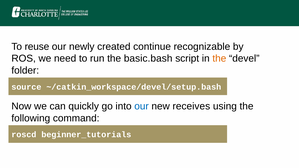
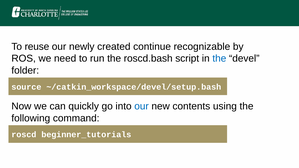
basic.bash: basic.bash -> roscd.bash
the at (219, 59) colour: orange -> blue
receives: receives -> contents
